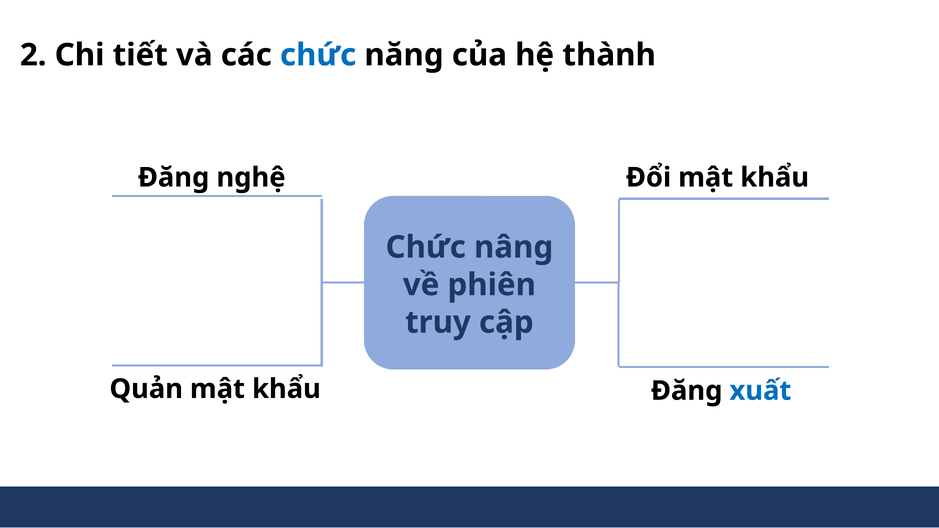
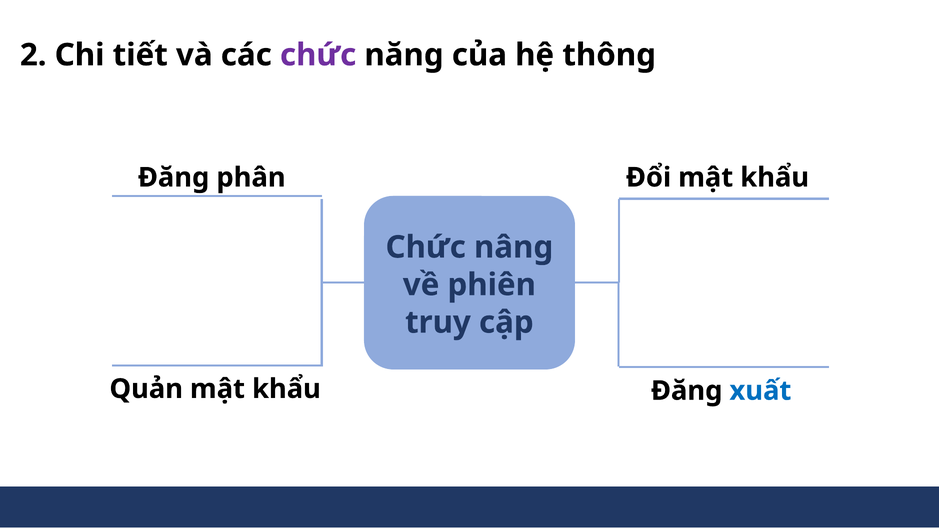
chức at (318, 55) colour: blue -> purple
thành: thành -> thông
nghệ: nghệ -> phân
